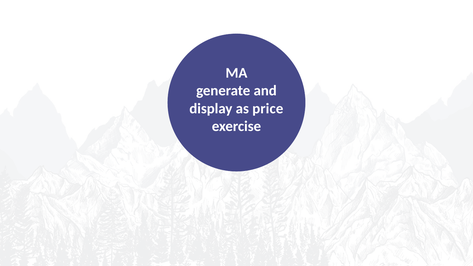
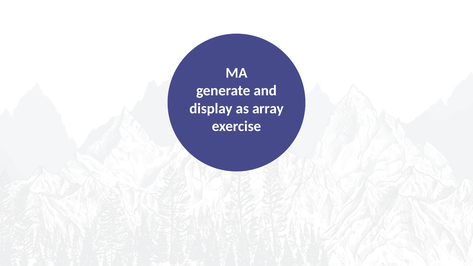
price: price -> array
